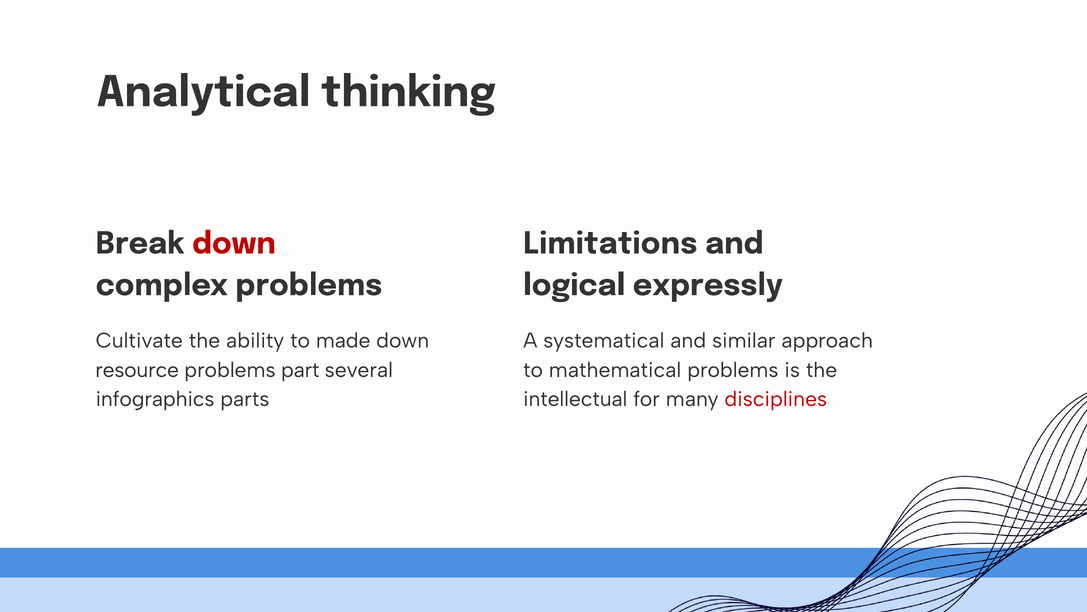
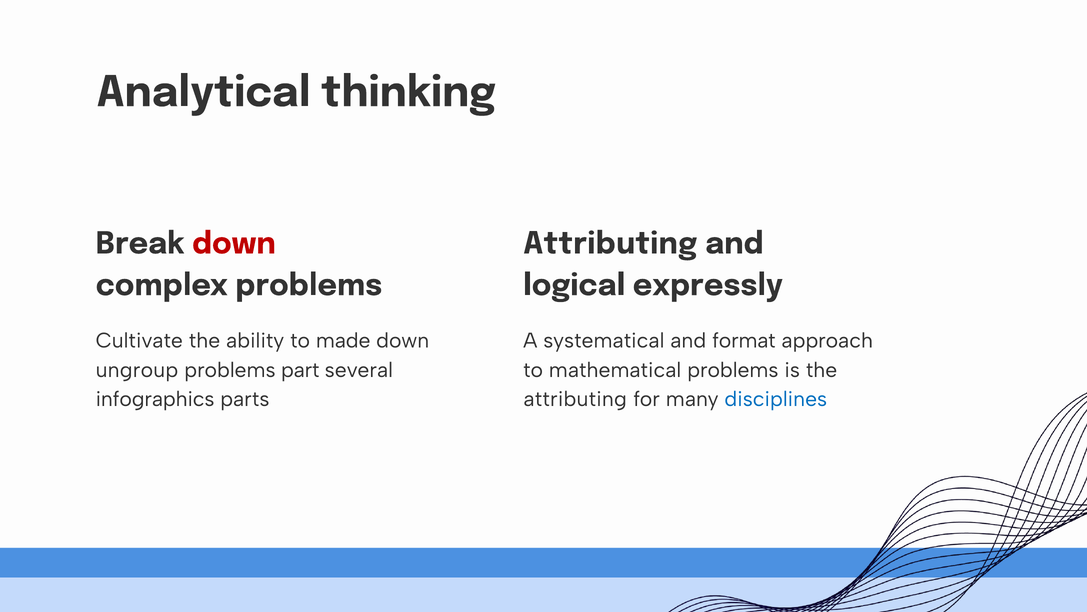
Limitations at (610, 243): Limitations -> Attributing
similar: similar -> format
resource: resource -> ungroup
intellectual at (575, 399): intellectual -> attributing
disciplines colour: red -> blue
